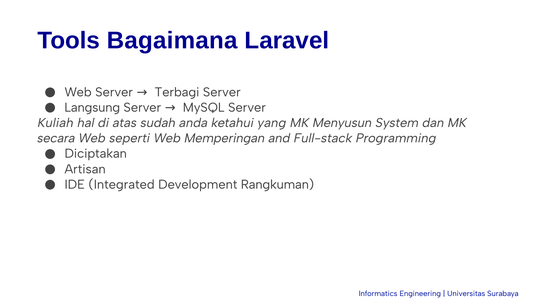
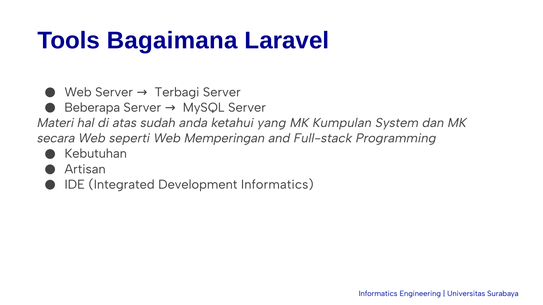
Langsung: Langsung -> Beberapa
Kuliah: Kuliah -> Materi
Menyusun: Menyusun -> Kumpulan
Diciptakan: Diciptakan -> Kebutuhan
Development Rangkuman: Rangkuman -> Informatics
